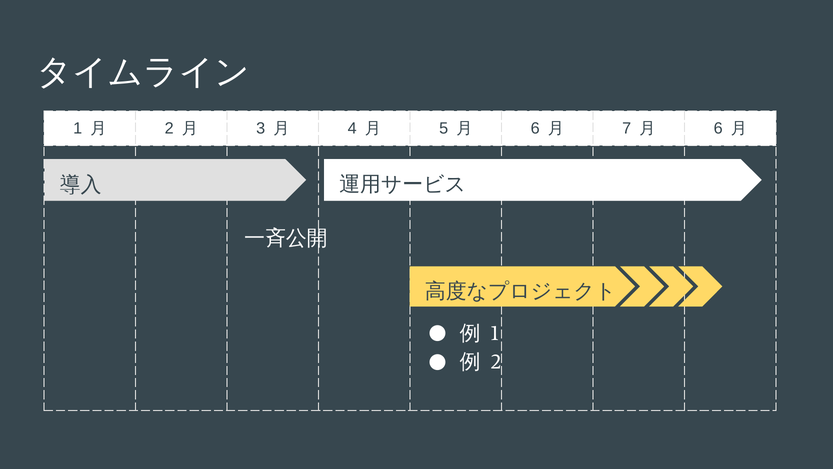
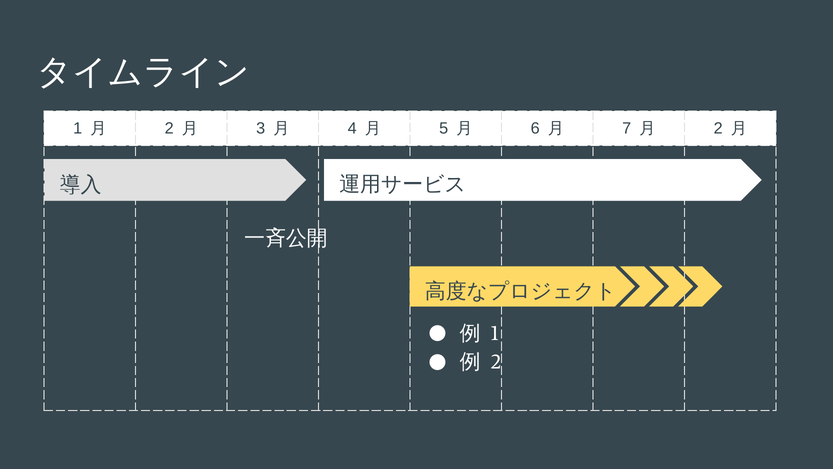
6 at (718, 128): 6 -> 2
